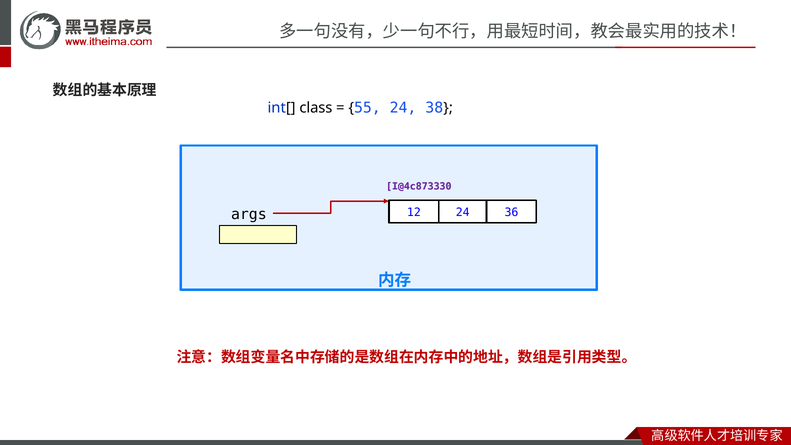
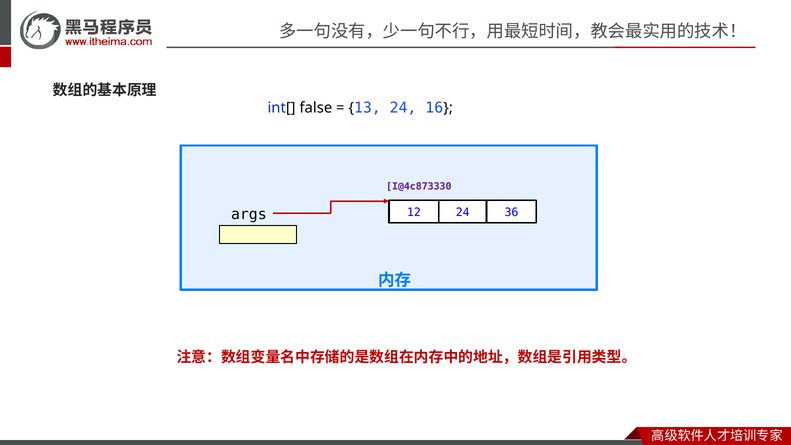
class: class -> false
55: 55 -> 13
38: 38 -> 16
